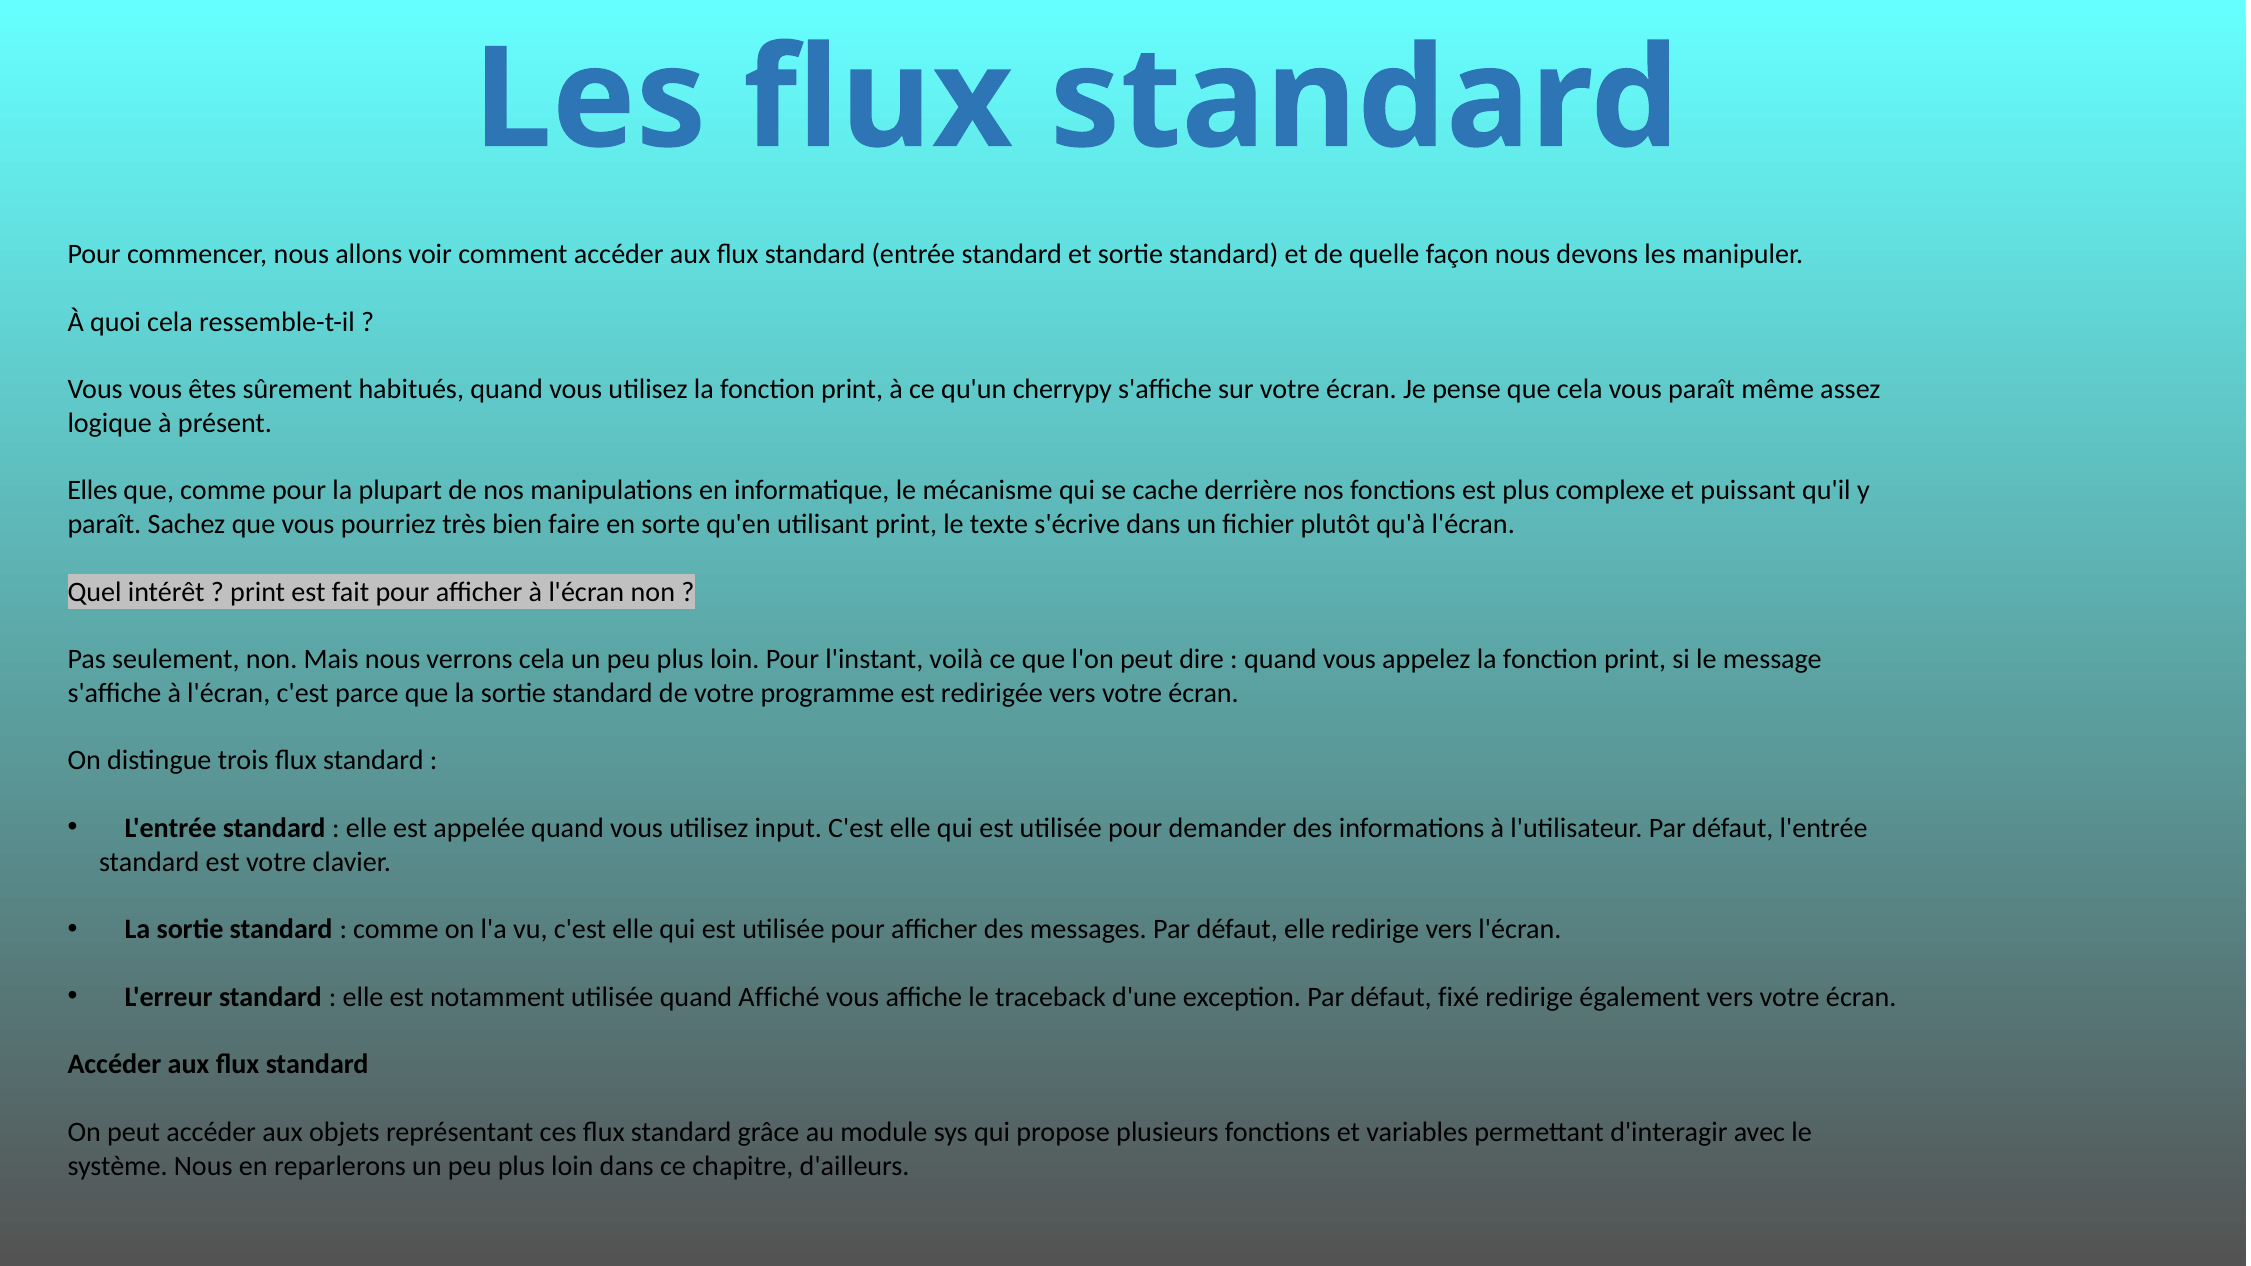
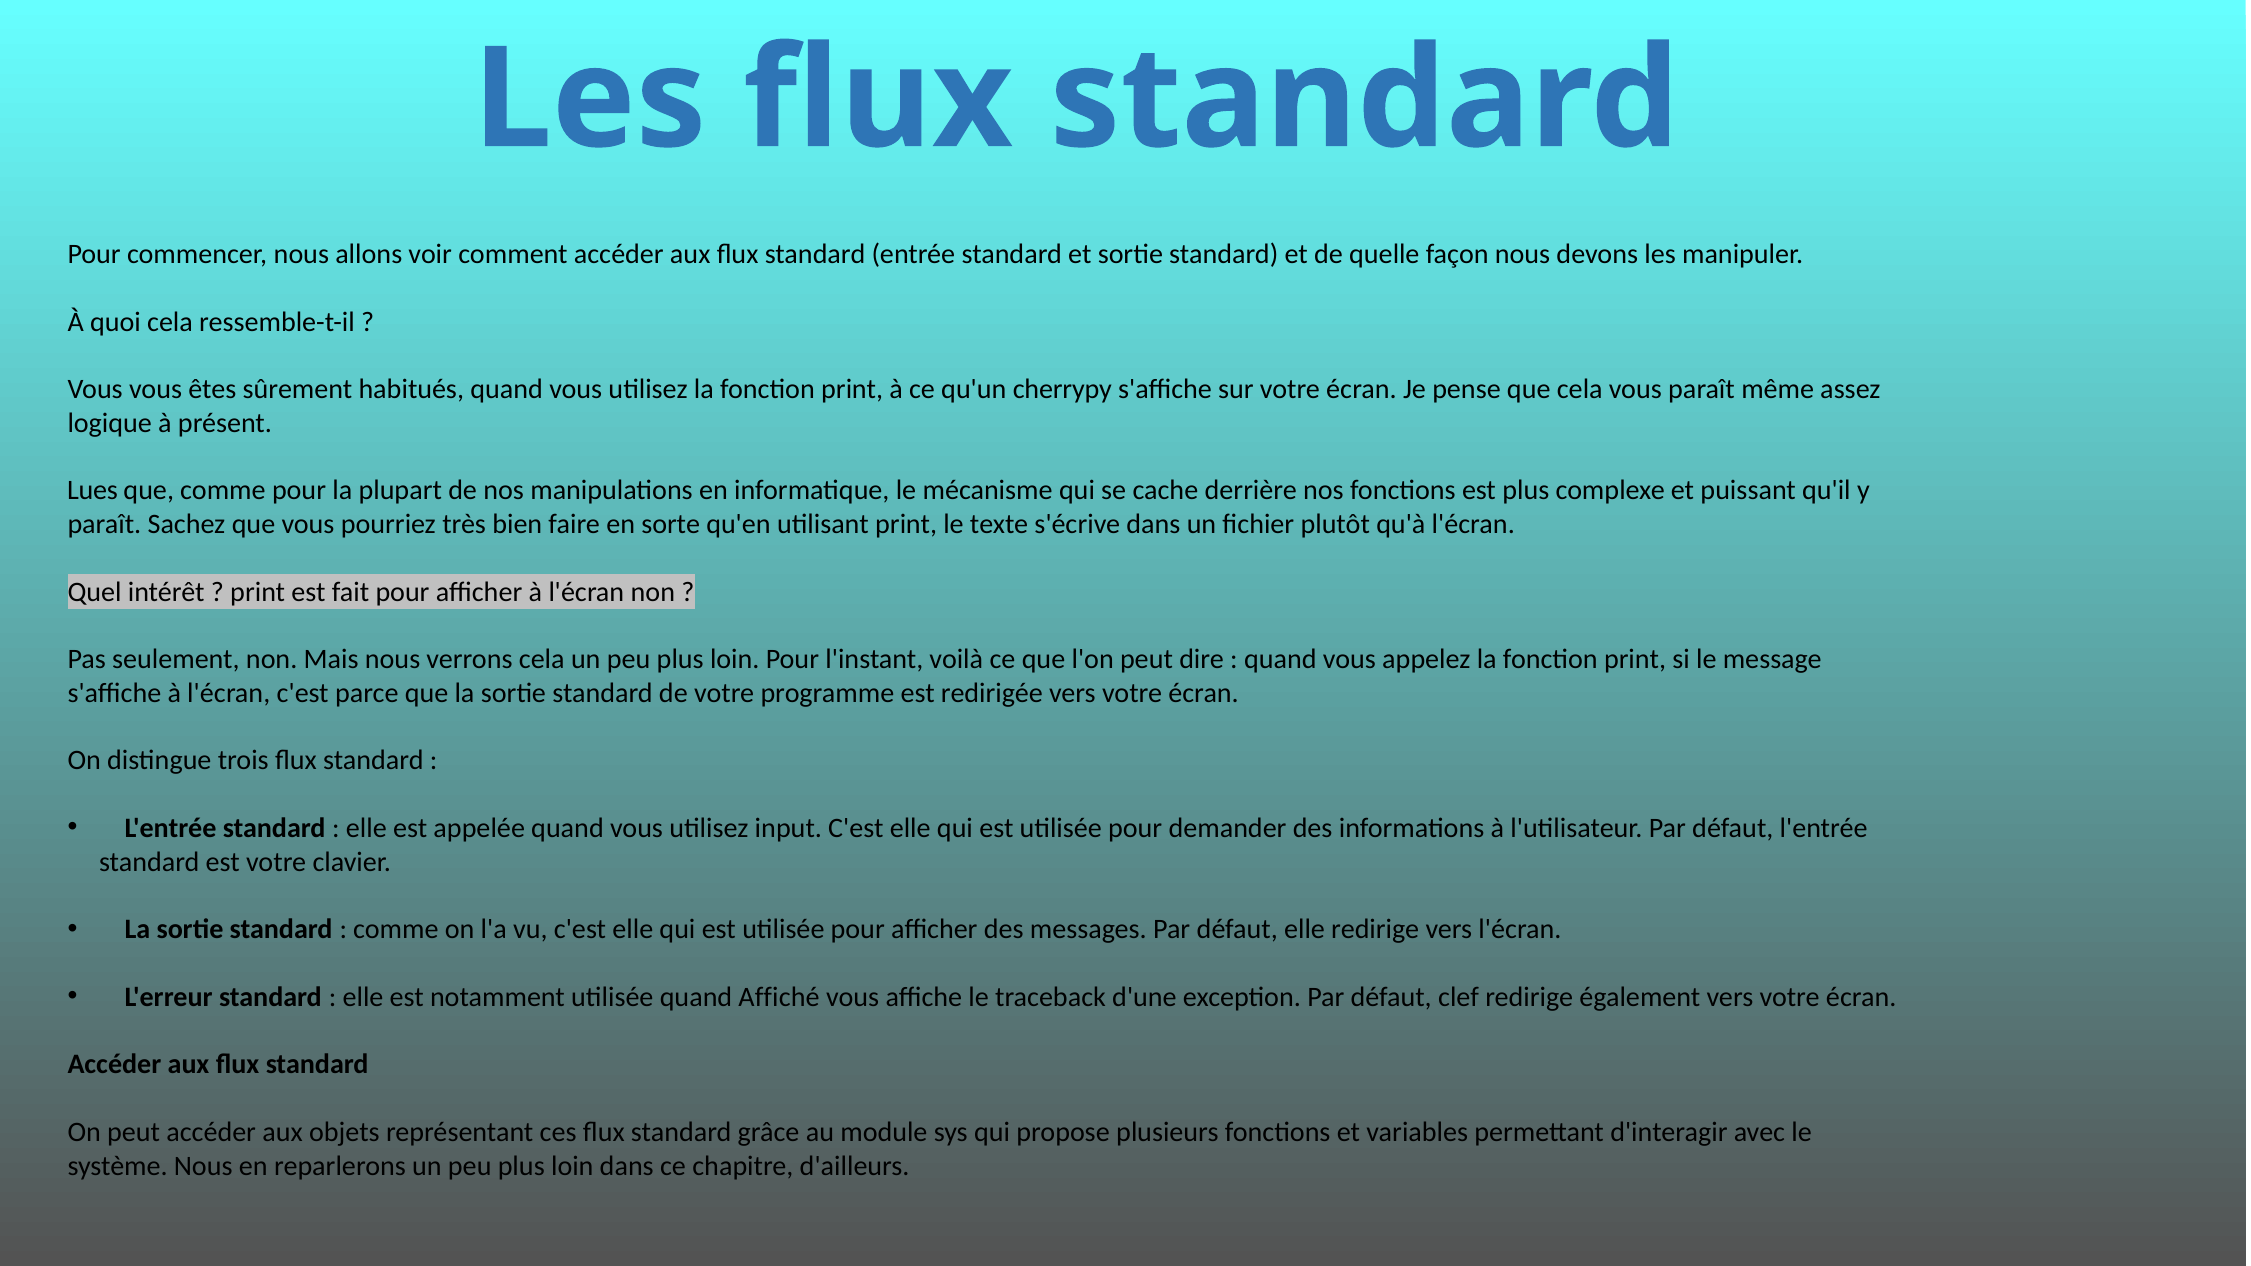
Elles: Elles -> Lues
fixé: fixé -> clef
